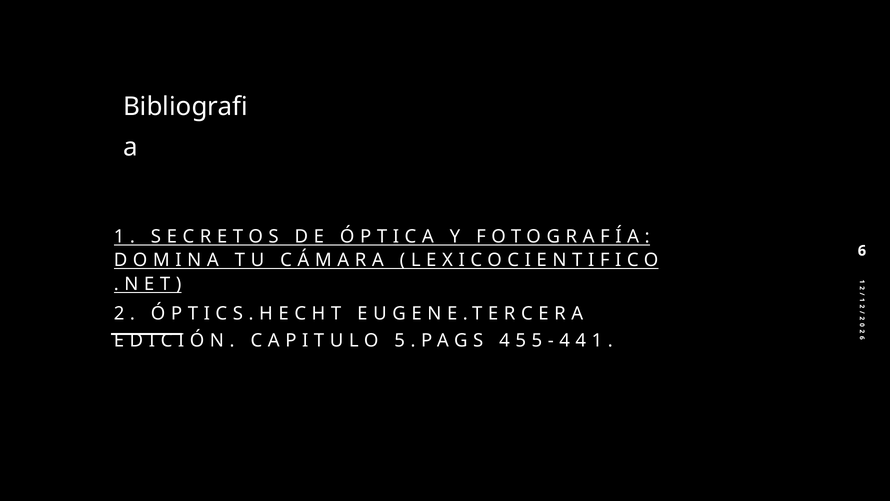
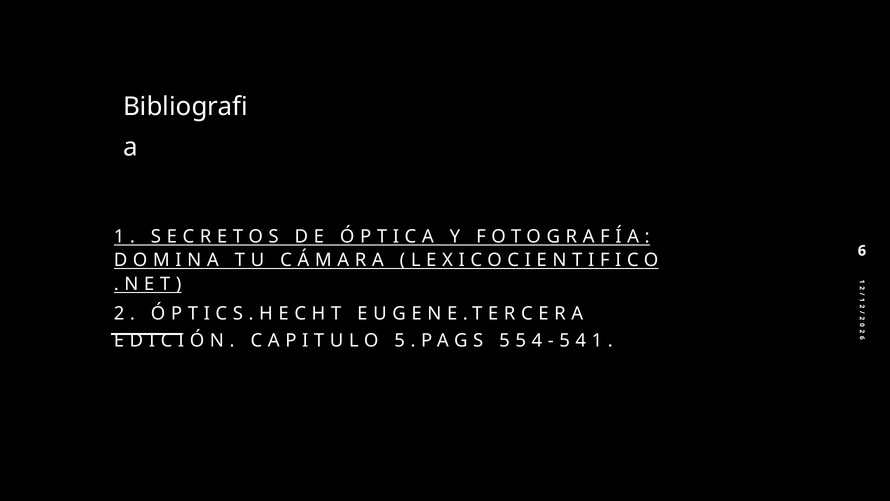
4 at (504, 340): 4 -> 5
5 at (537, 340): 5 -> 4
4 at (565, 340): 4 -> 5
